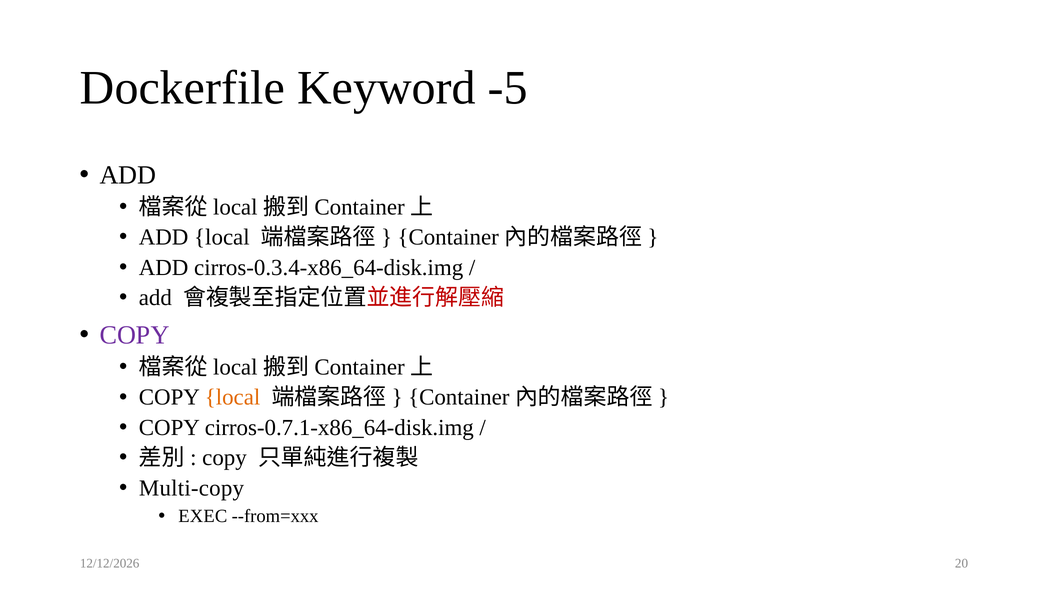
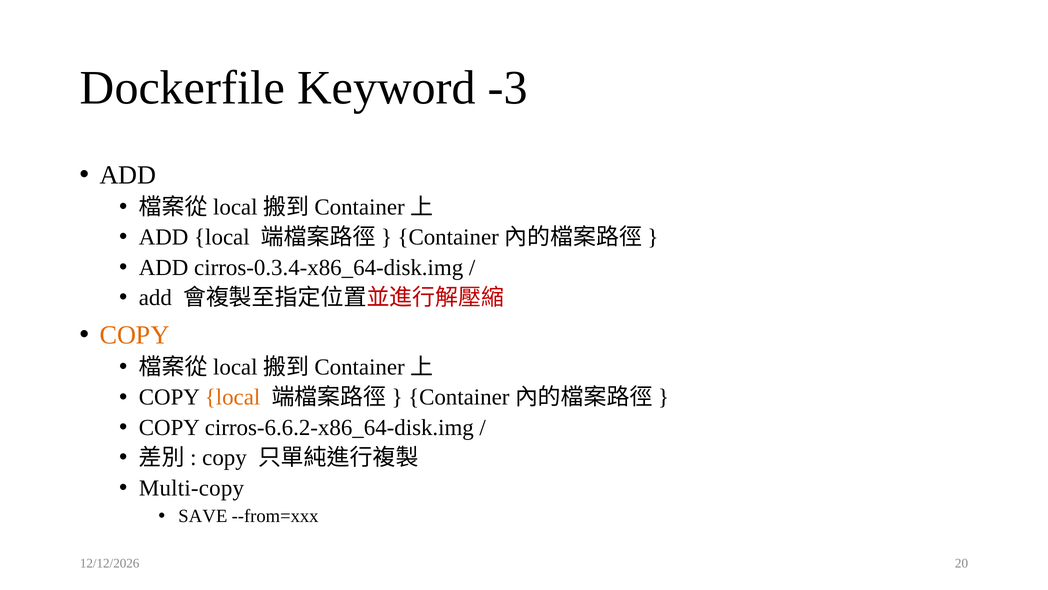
-5: -5 -> -3
COPY at (134, 335) colour: purple -> orange
cirros-0.7.1-x86_64-disk.img: cirros-0.7.1-x86_64-disk.img -> cirros-6.6.2-x86_64-disk.img
EXEC: EXEC -> SAVE
